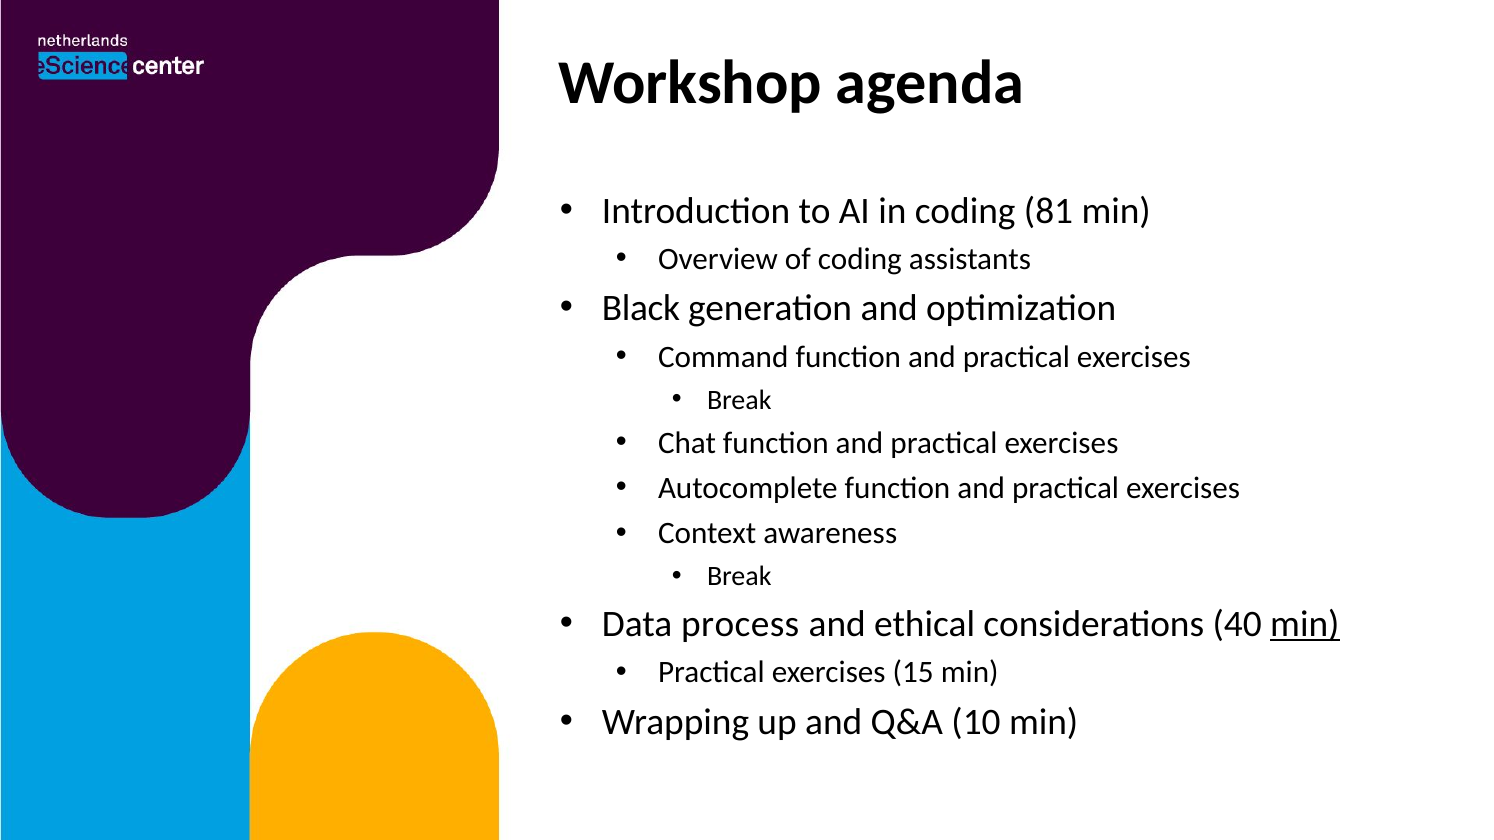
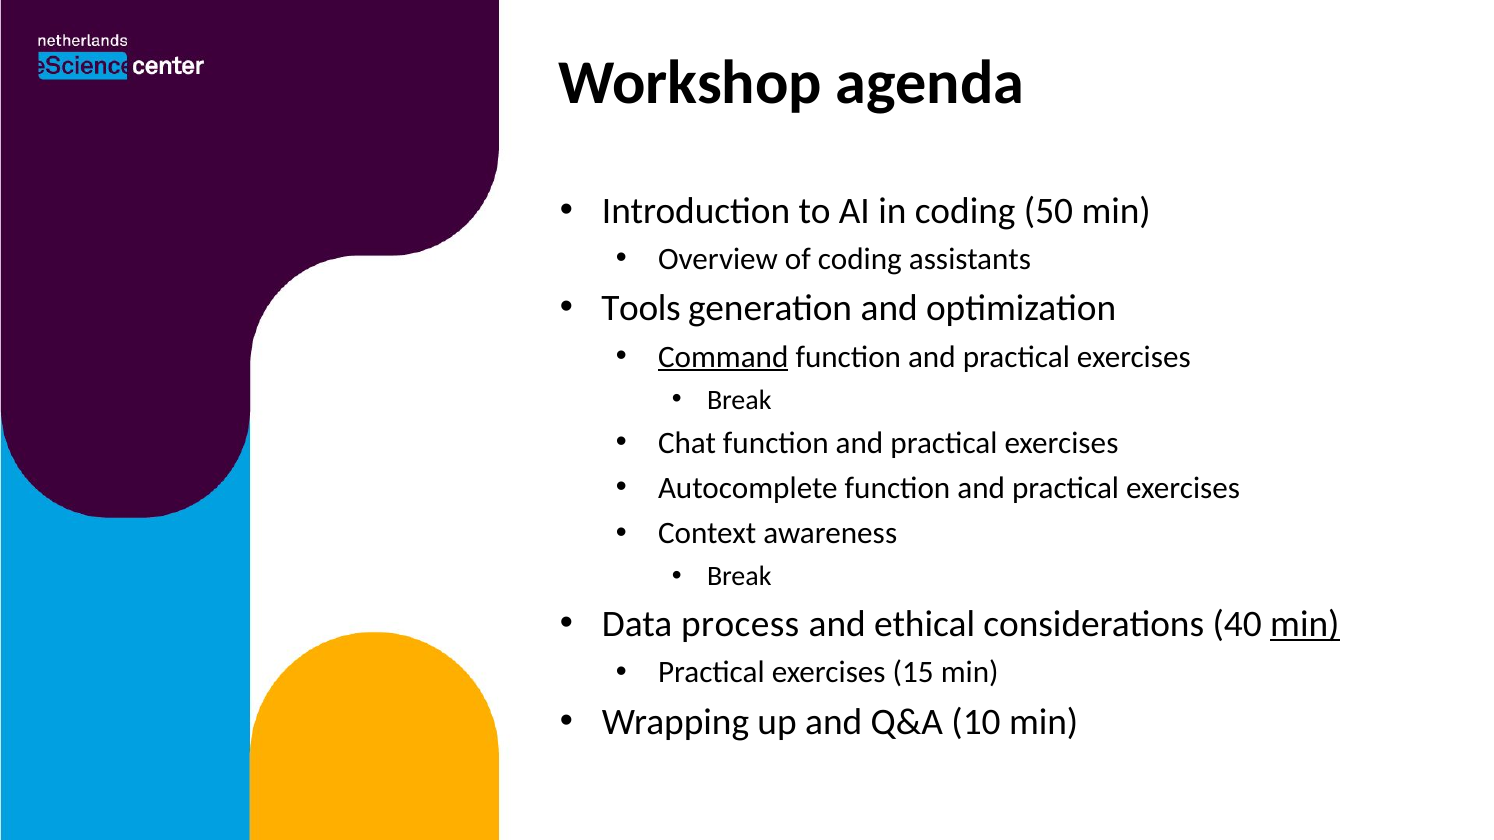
81: 81 -> 50
Black: Black -> Tools
Command underline: none -> present
